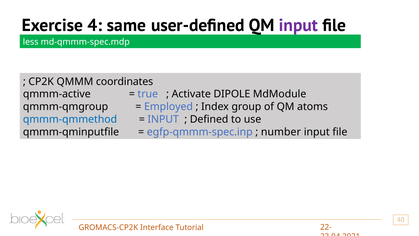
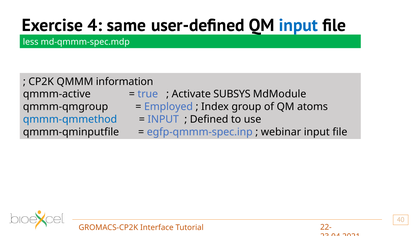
input at (298, 25) colour: purple -> blue
coordinates: coordinates -> information
DIPOLE: DIPOLE -> SUBSYS
number: number -> webinar
